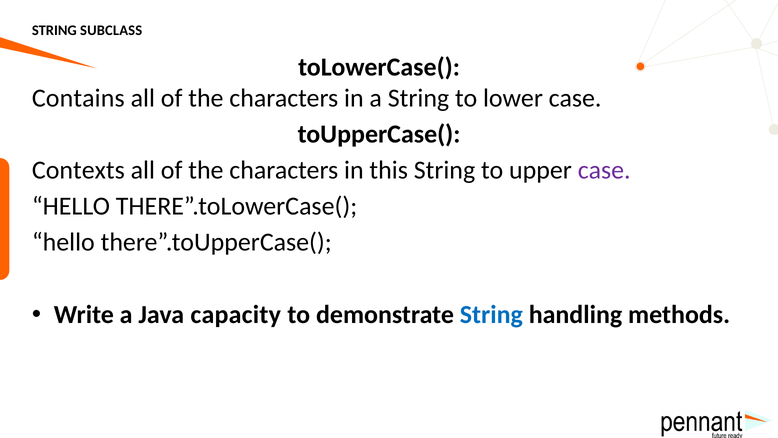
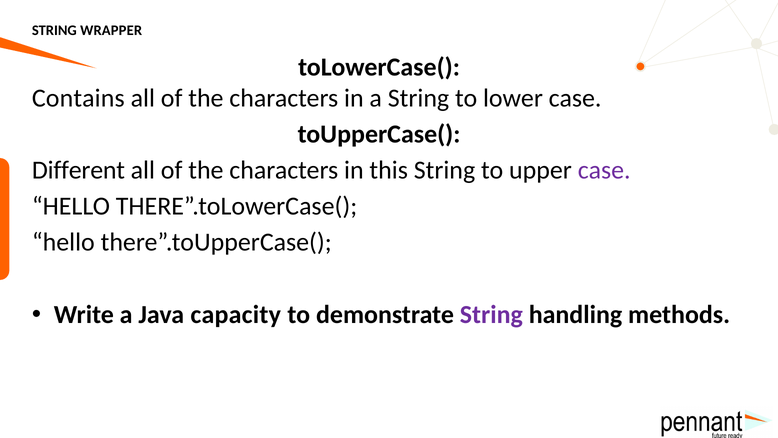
SUBCLASS: SUBCLASS -> WRAPPER
Contexts: Contexts -> Different
String at (491, 315) colour: blue -> purple
